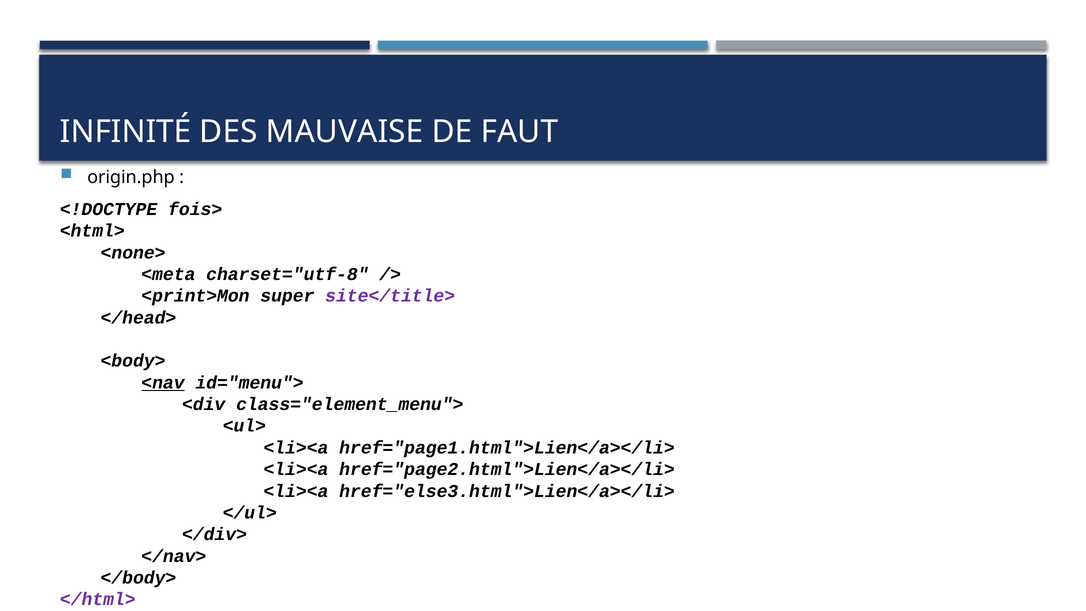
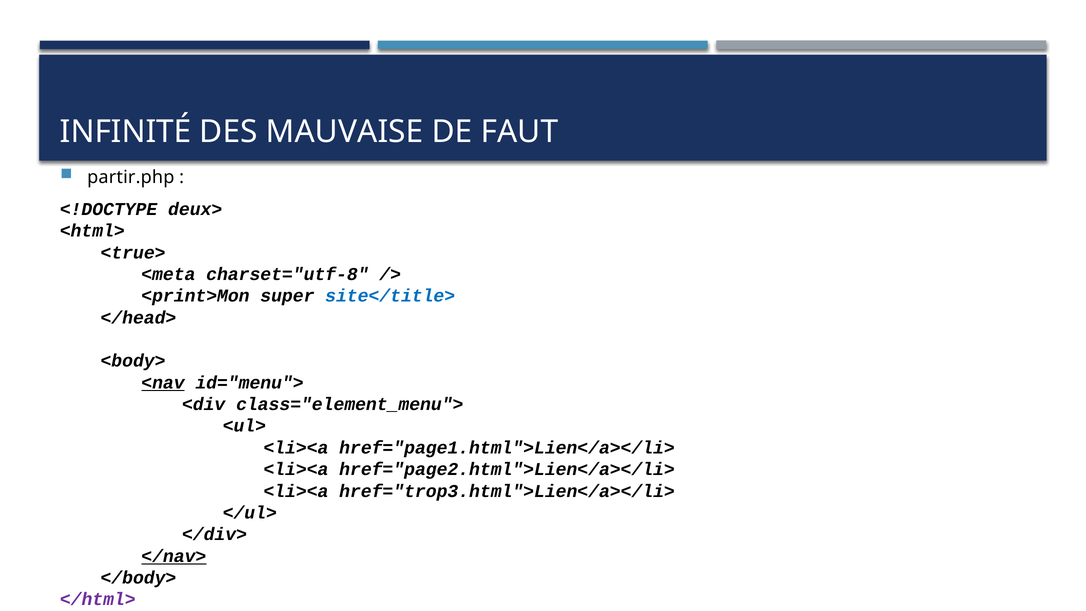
origin.php: origin.php -> partir.php
fois>: fois> -> deux>
<none>: <none> -> <true>
site</title> colour: purple -> blue
href="else3.html">Lien</a></li>: href="else3.html">Lien</a></li> -> href="trop3.html">Lien</a></li>
</nav> underline: none -> present
